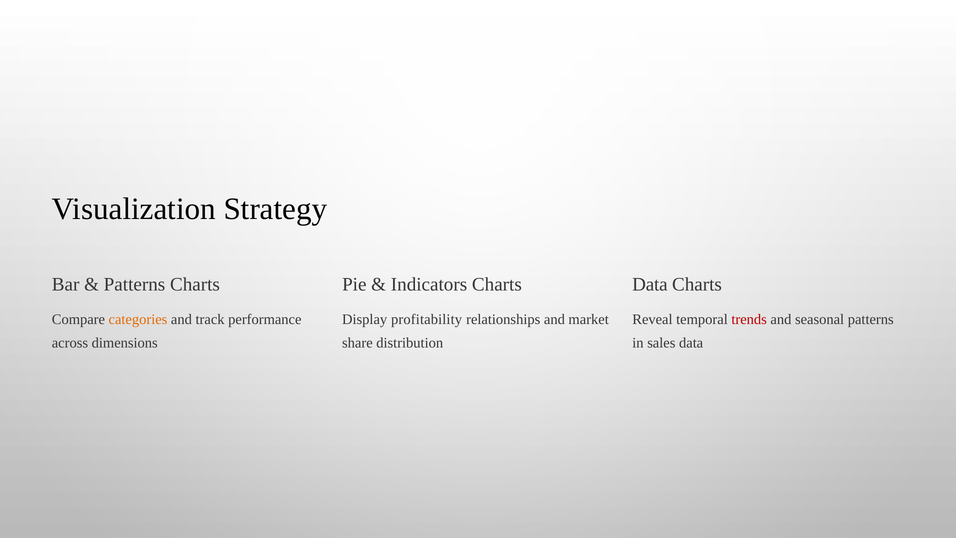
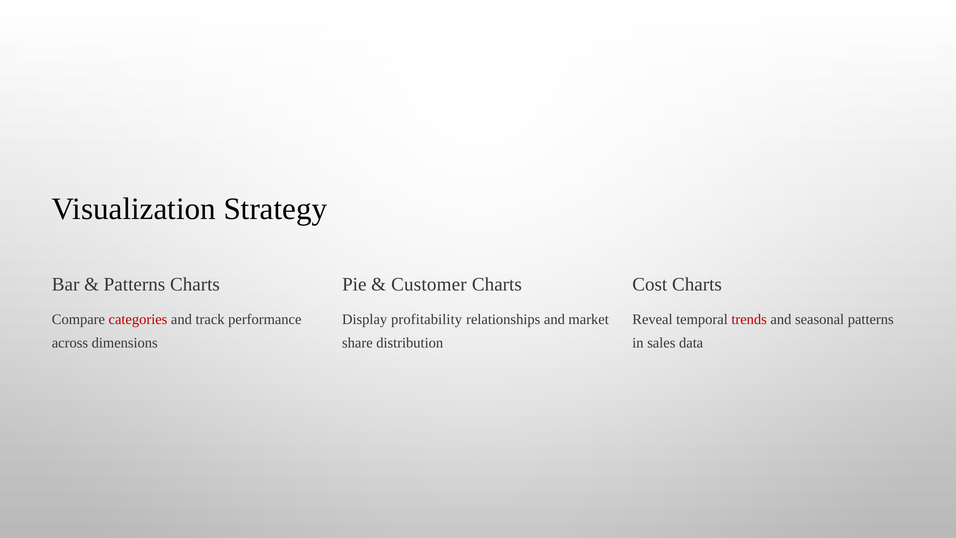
Indicators: Indicators -> Customer
Data at (650, 284): Data -> Cost
categories colour: orange -> red
